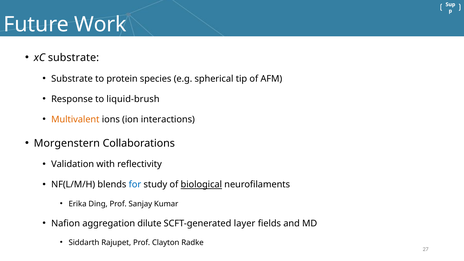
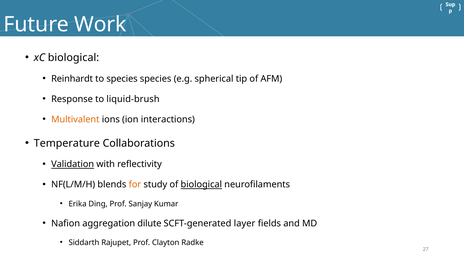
xC substrate: substrate -> biological
Substrate at (72, 79): Substrate -> Reinhardt
to protein: protein -> species
Morgenstern: Morgenstern -> Temperature
Validation underline: none -> present
for colour: blue -> orange
